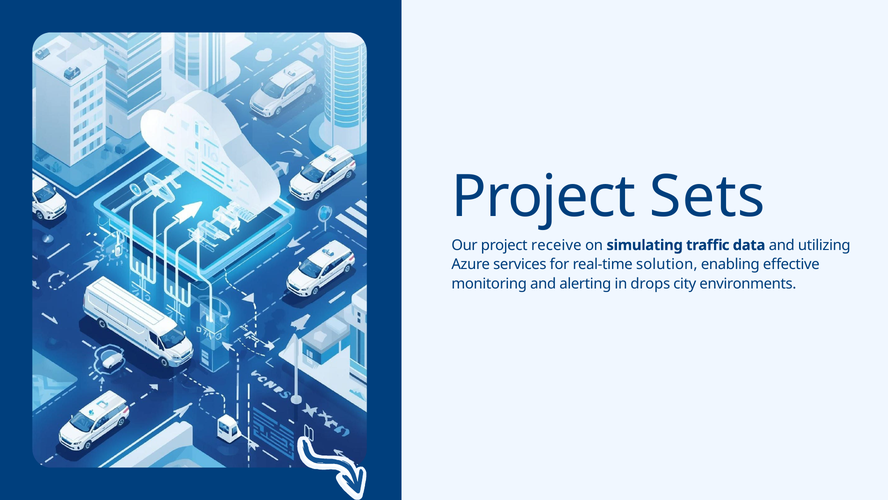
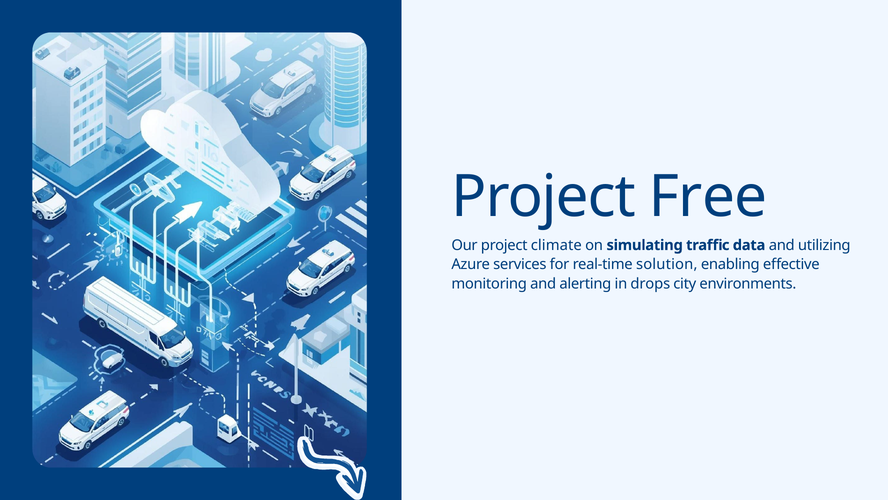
Sets: Sets -> Free
receive: receive -> climate
